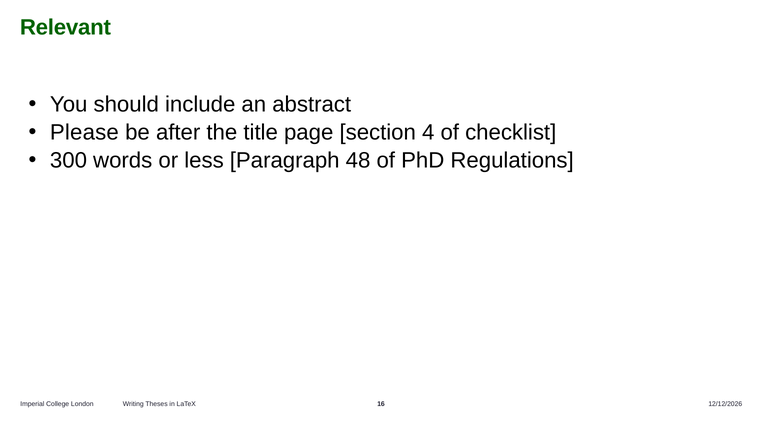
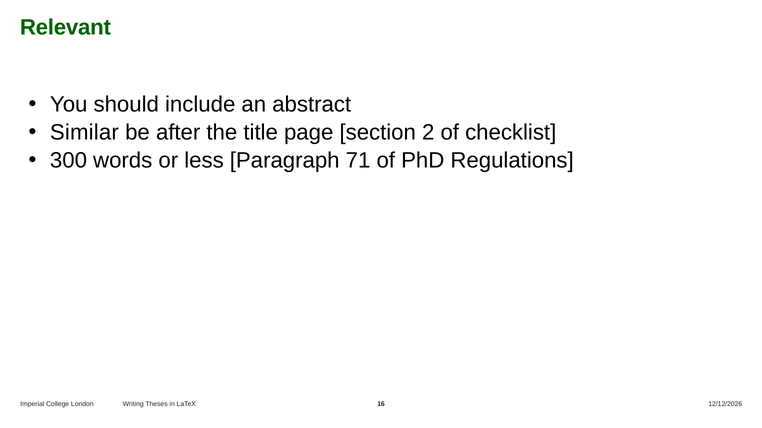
Please: Please -> Similar
4: 4 -> 2
48: 48 -> 71
